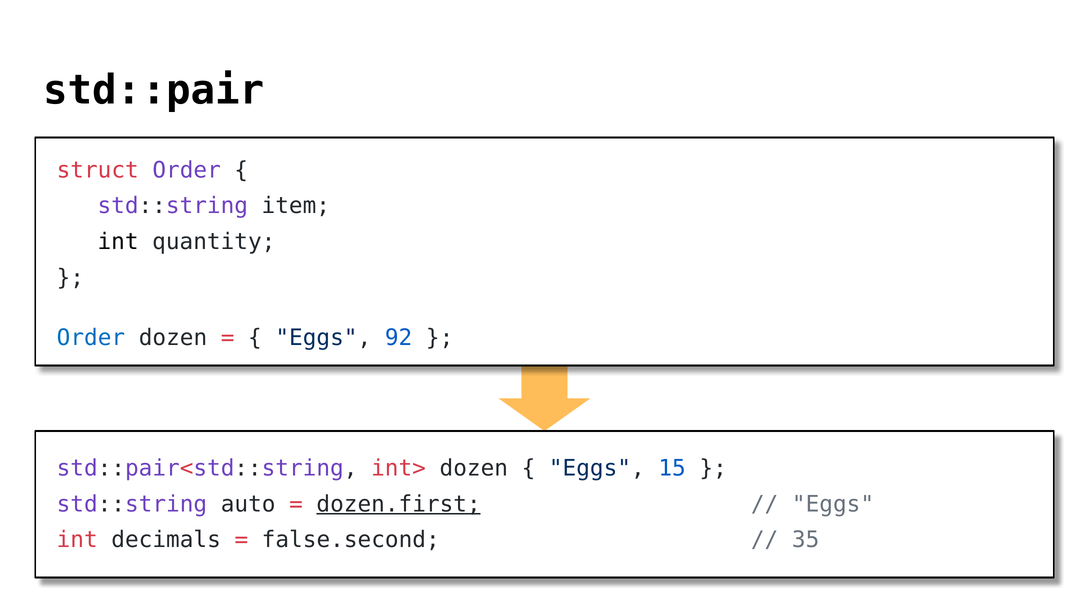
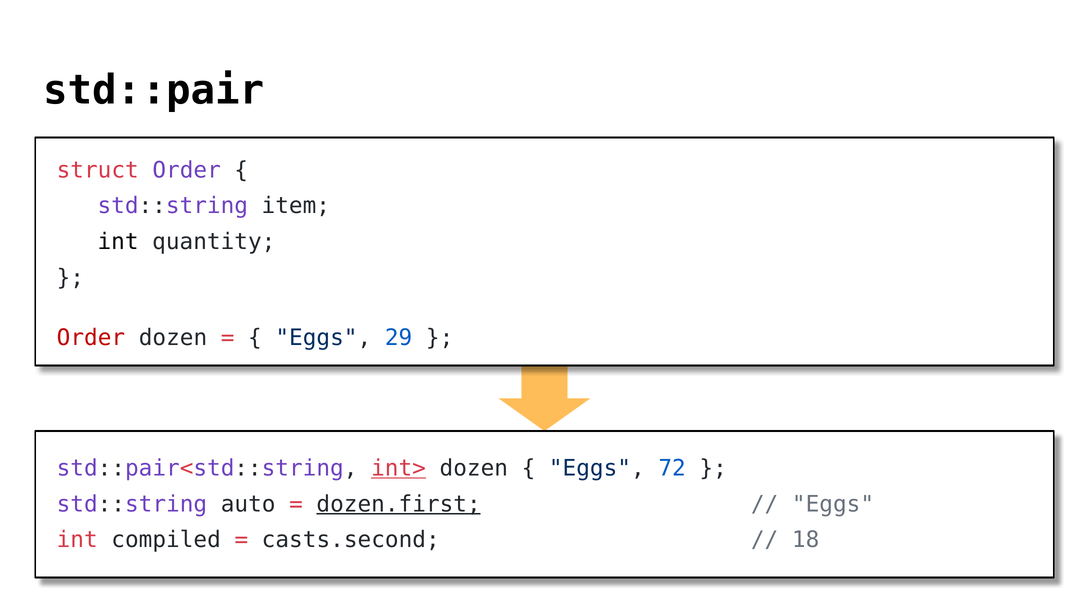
Order at (91, 338) colour: blue -> red
92: 92 -> 29
int> underline: none -> present
15: 15 -> 72
decimals: decimals -> compiled
false.second: false.second -> casts.second
35: 35 -> 18
